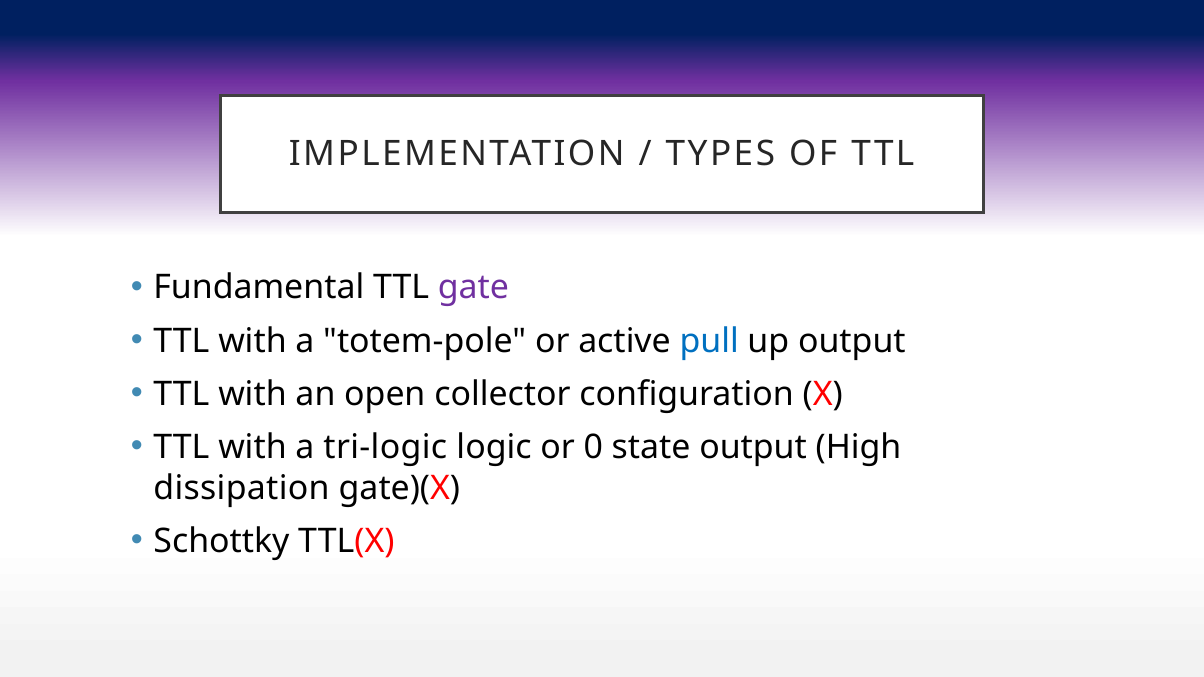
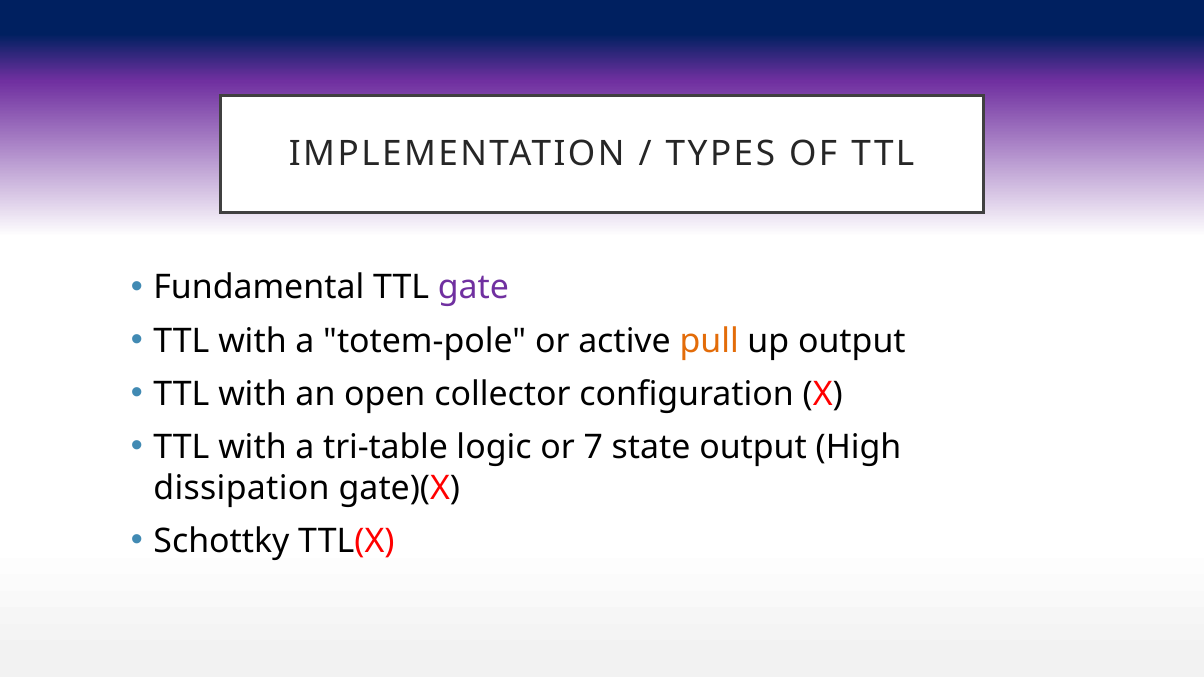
pull colour: blue -> orange
tri-logic: tri-logic -> tri-table
0: 0 -> 7
